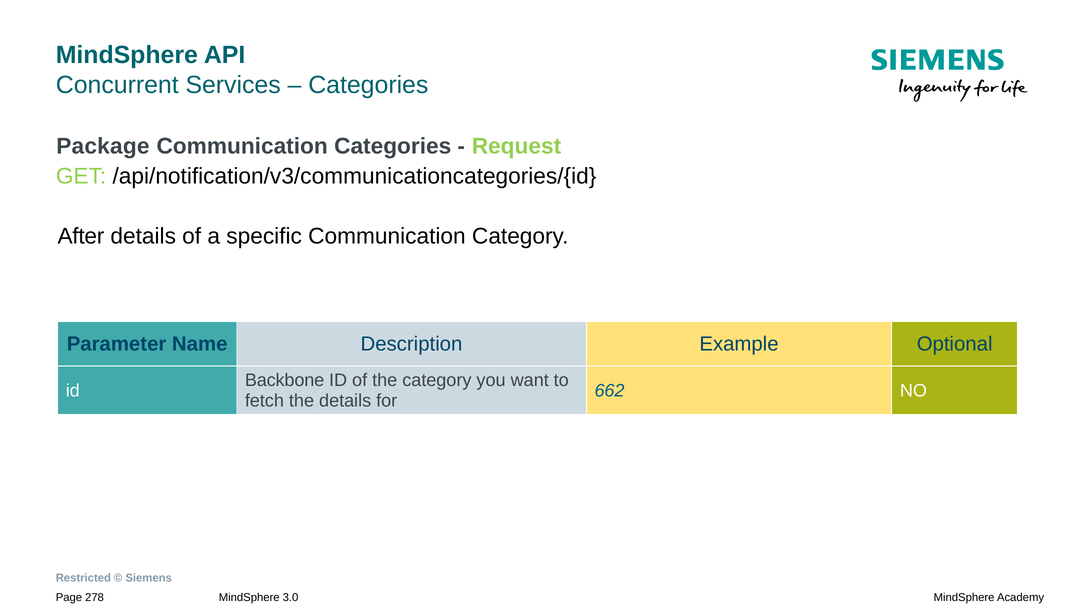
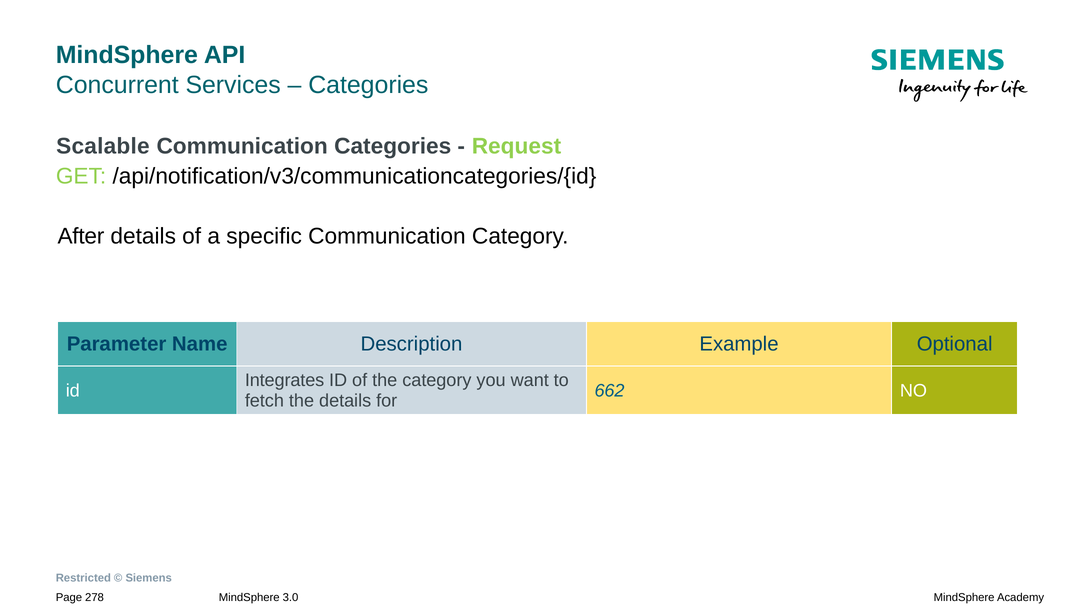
Package: Package -> Scalable
Backbone: Backbone -> Integrates
